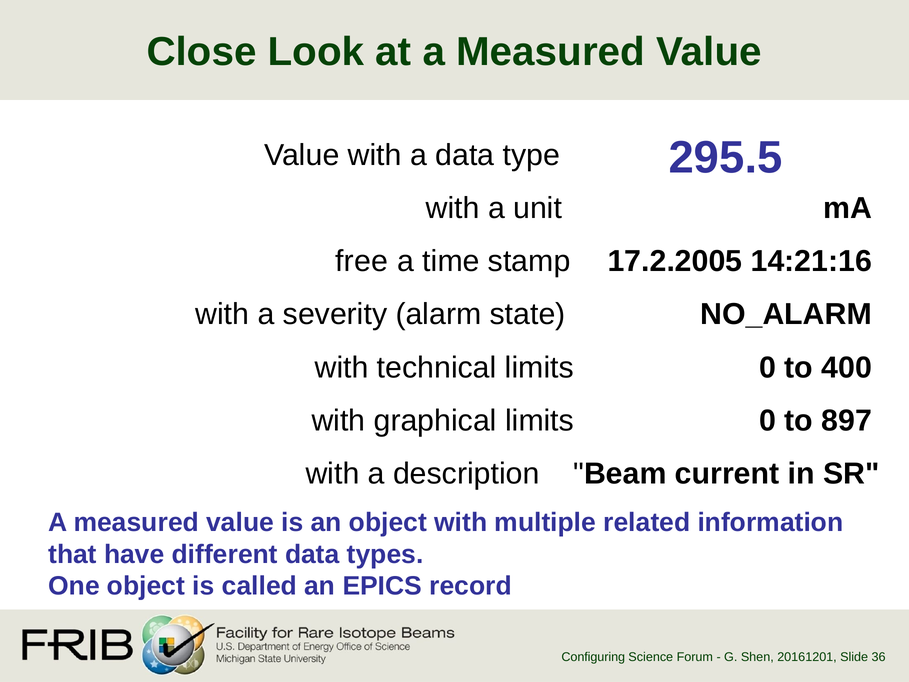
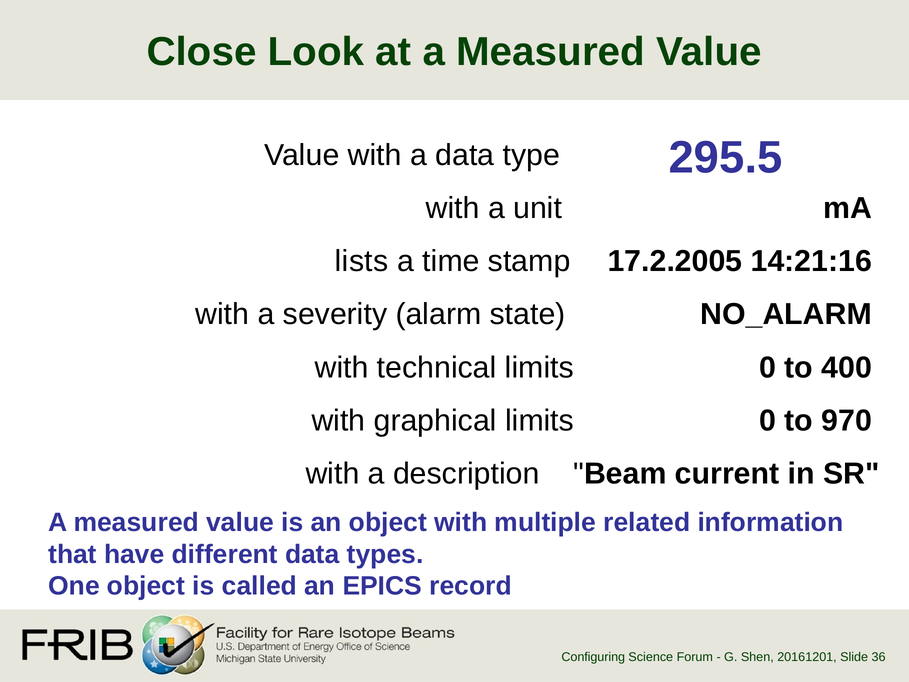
free: free -> lists
897: 897 -> 970
